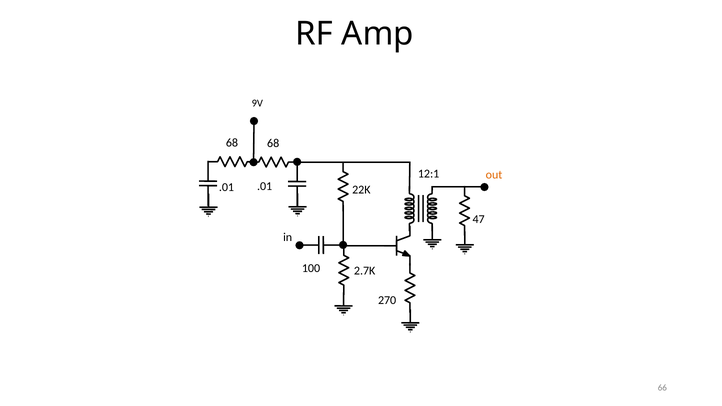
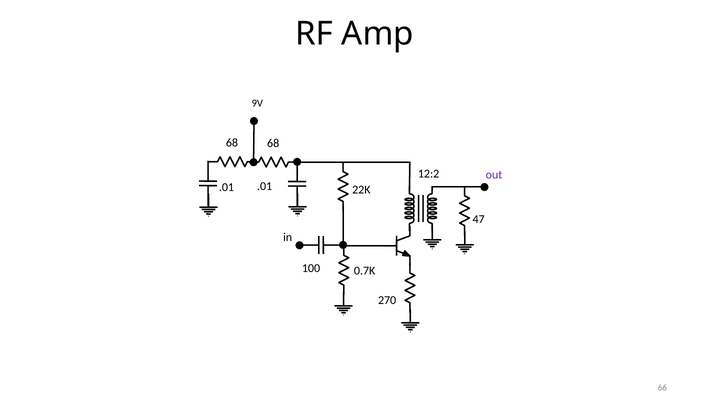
12:1: 12:1 -> 12:2
out colour: orange -> purple
2.7K: 2.7K -> 0.7K
